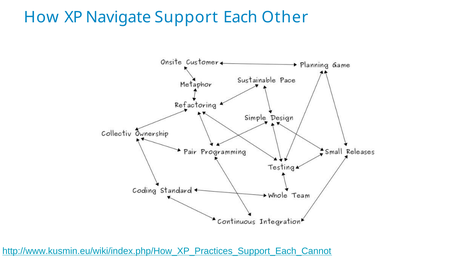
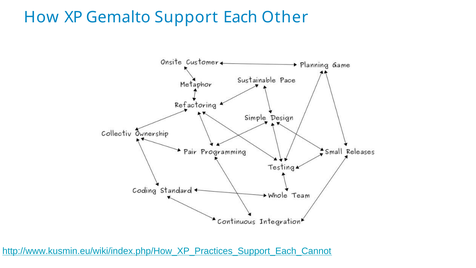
Navigate: Navigate -> Gemalto
